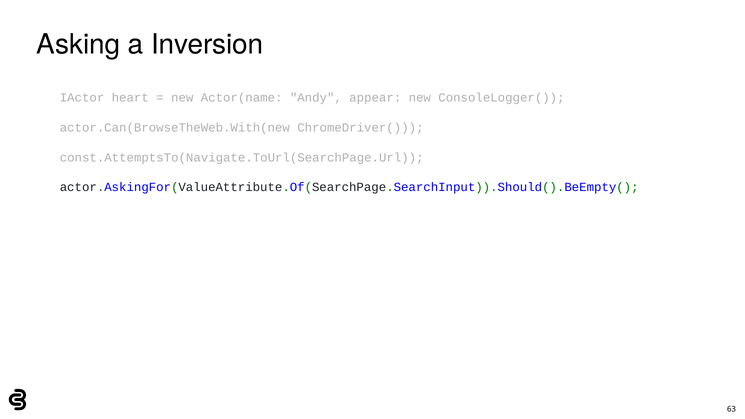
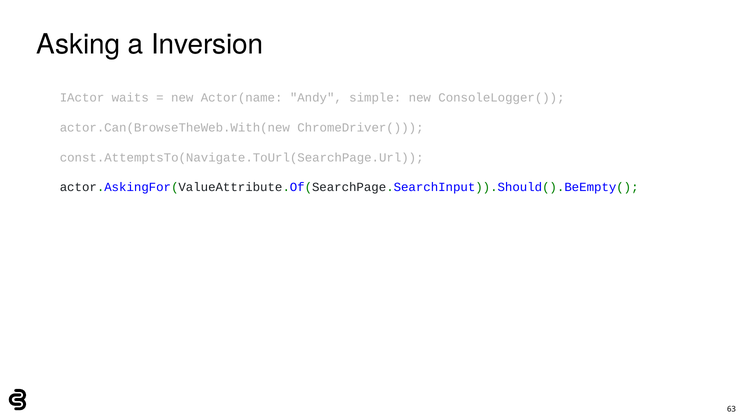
heart: heart -> waits
appear: appear -> simple
